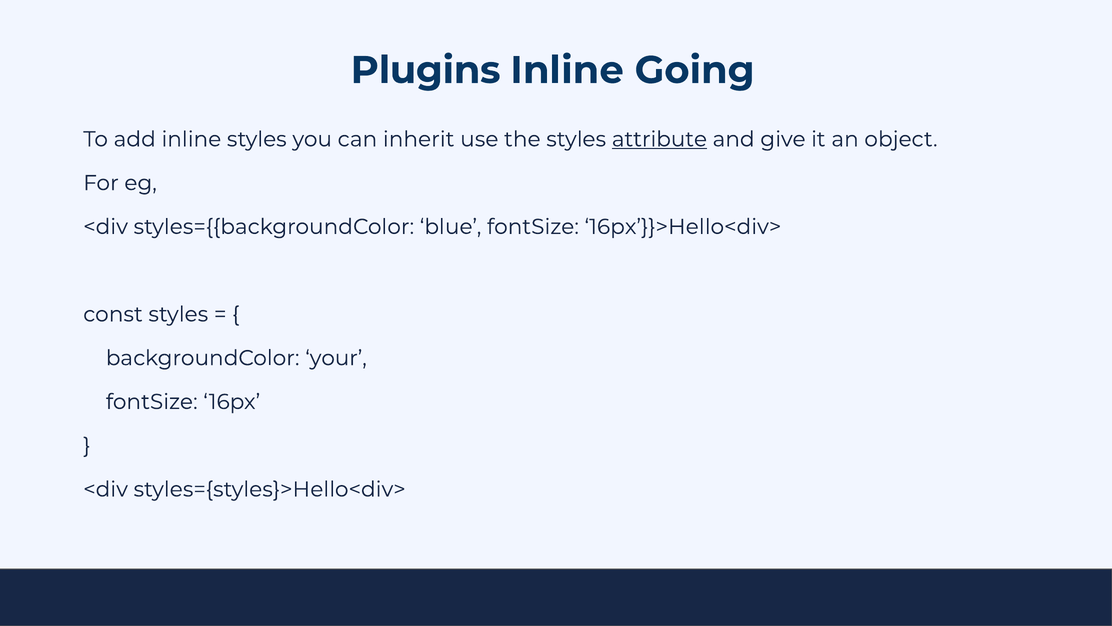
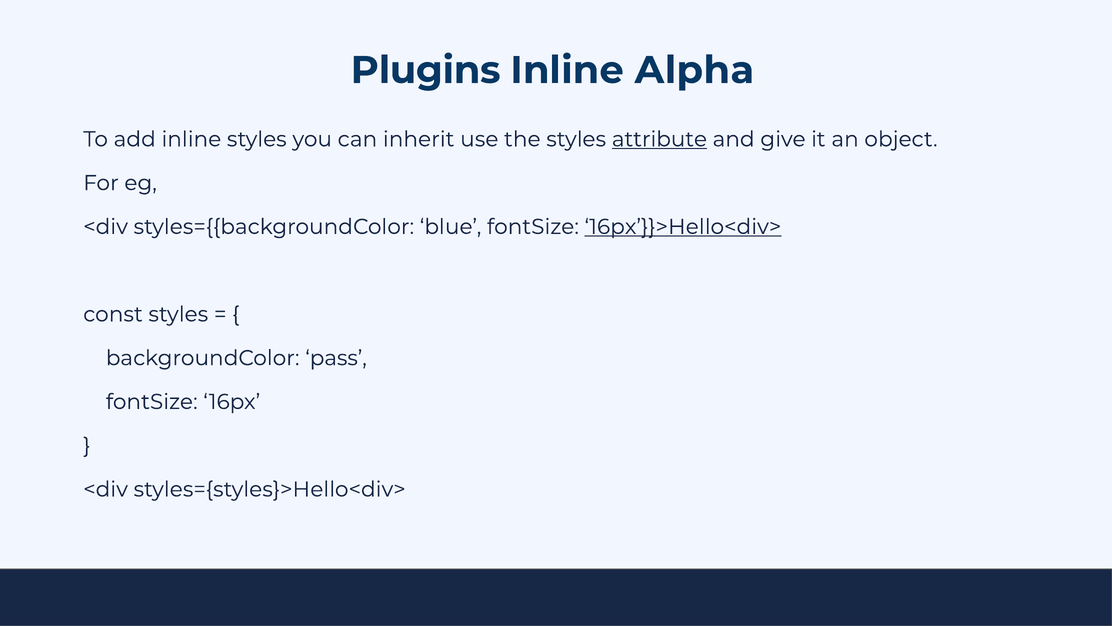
Going: Going -> Alpha
16px’}}>Hello<div> underline: none -> present
your: your -> pass
